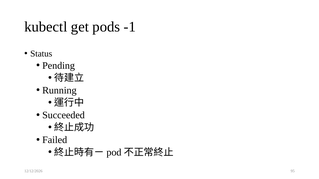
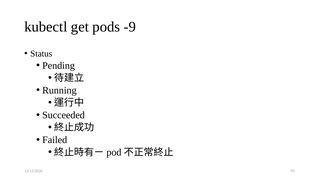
-1: -1 -> -9
